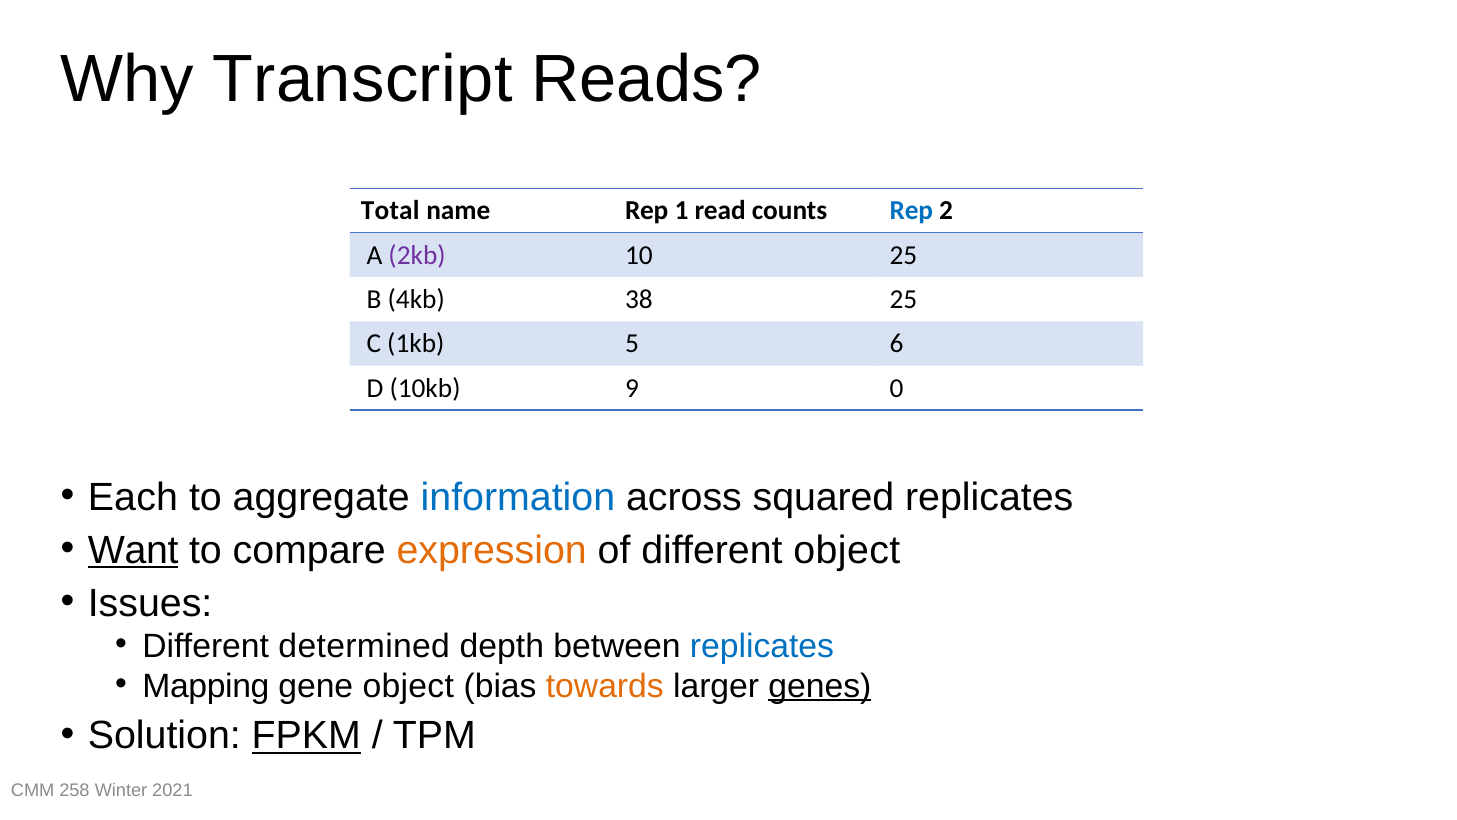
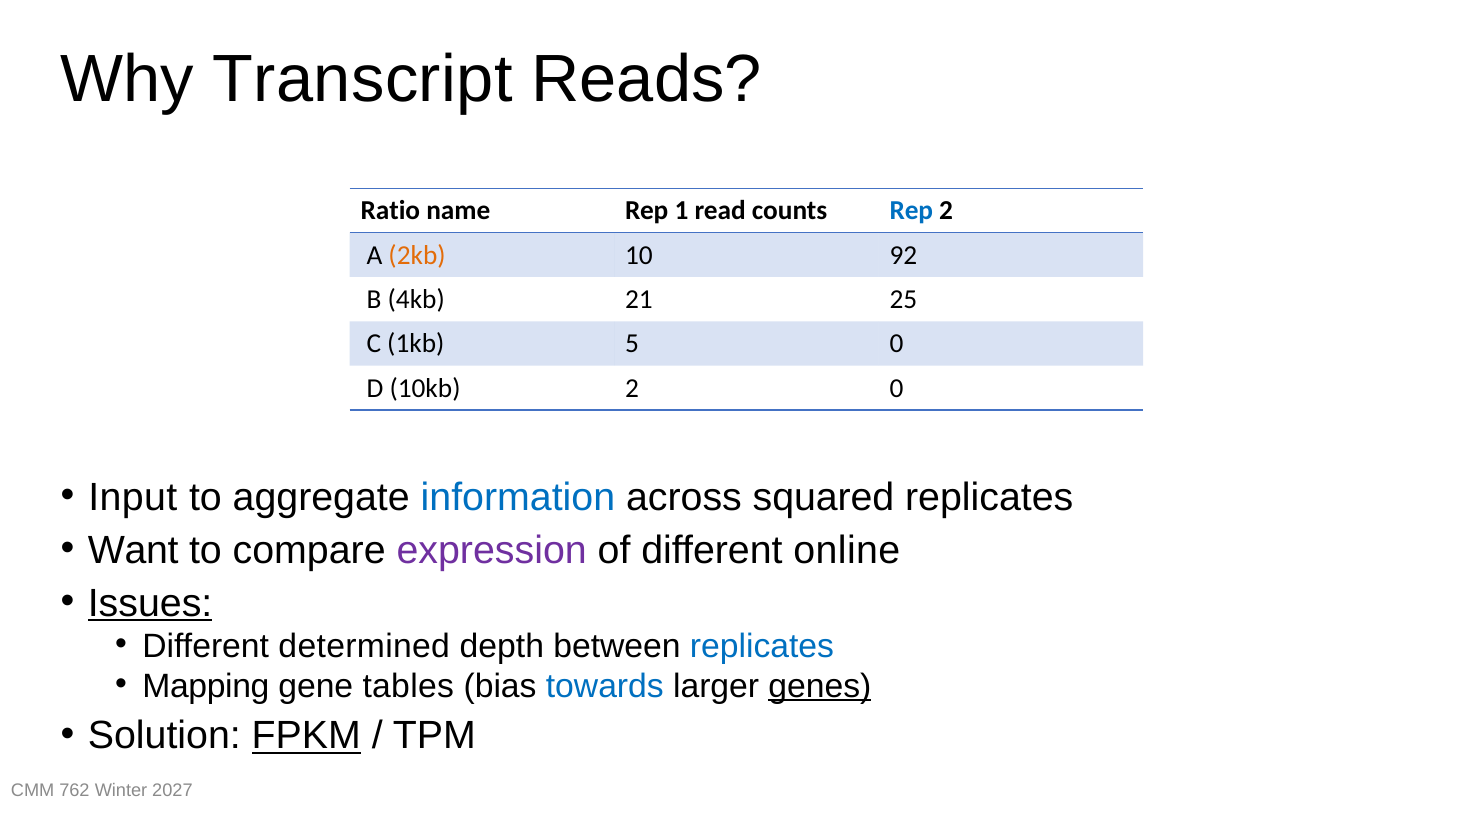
Total: Total -> Ratio
2kb colour: purple -> orange
10 25: 25 -> 92
38: 38 -> 21
5 6: 6 -> 0
10kb 9: 9 -> 2
Each: Each -> Input
Want underline: present -> none
expression colour: orange -> purple
different object: object -> online
Issues underline: none -> present
gene object: object -> tables
towards colour: orange -> blue
258: 258 -> 762
2021: 2021 -> 2027
